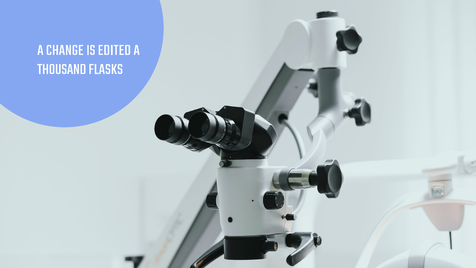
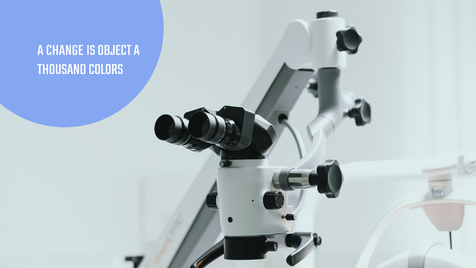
EDITED: EDITED -> OBJECT
FLASKS: FLASKS -> COLORS
